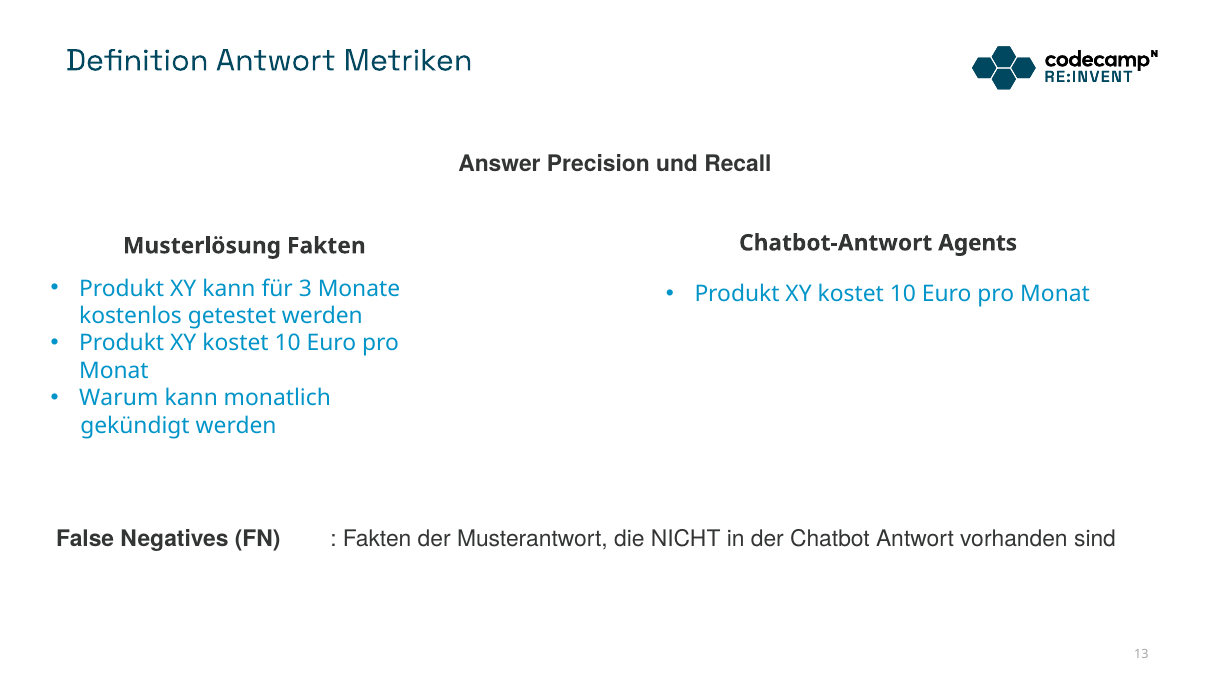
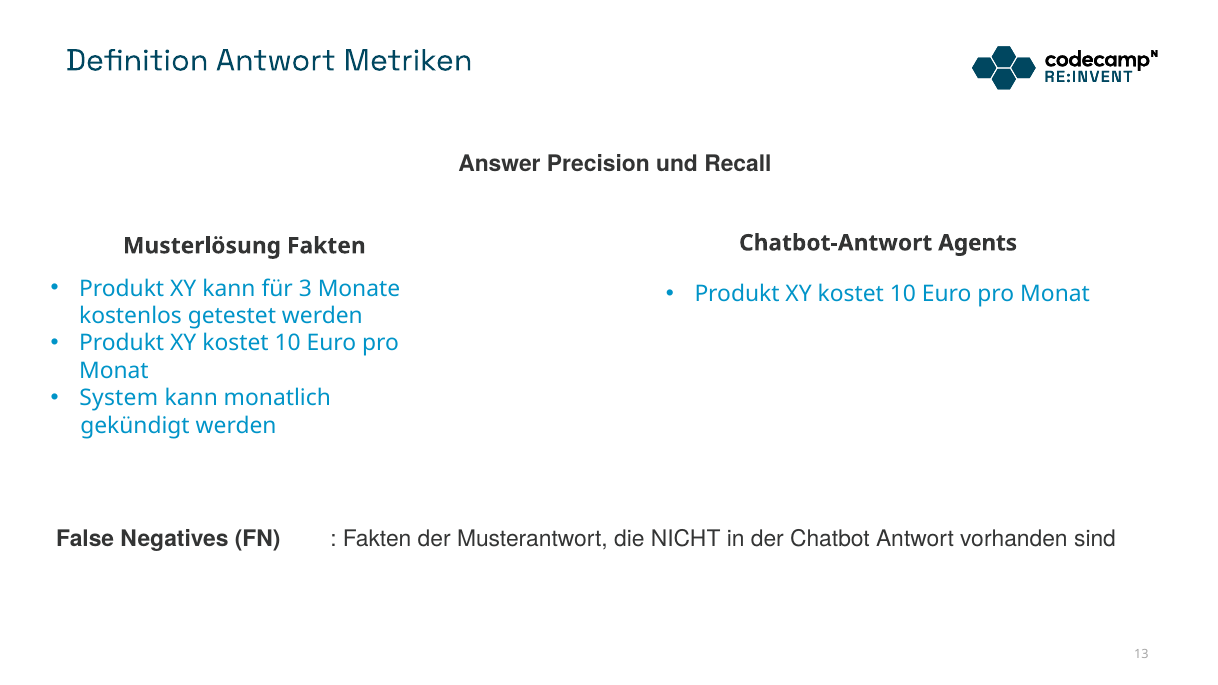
Warum: Warum -> System
